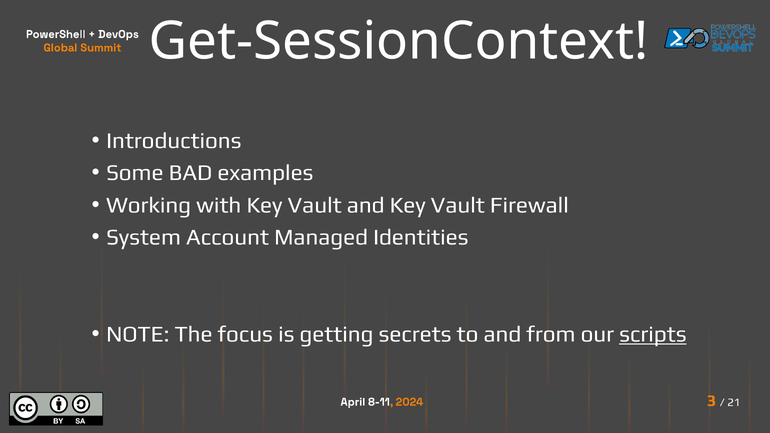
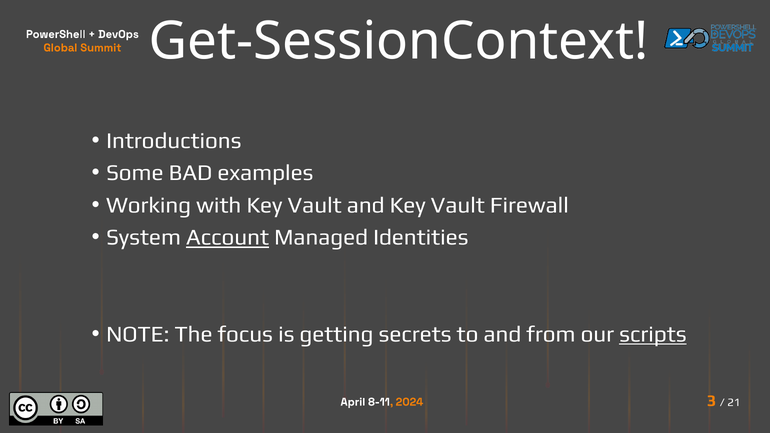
Account underline: none -> present
